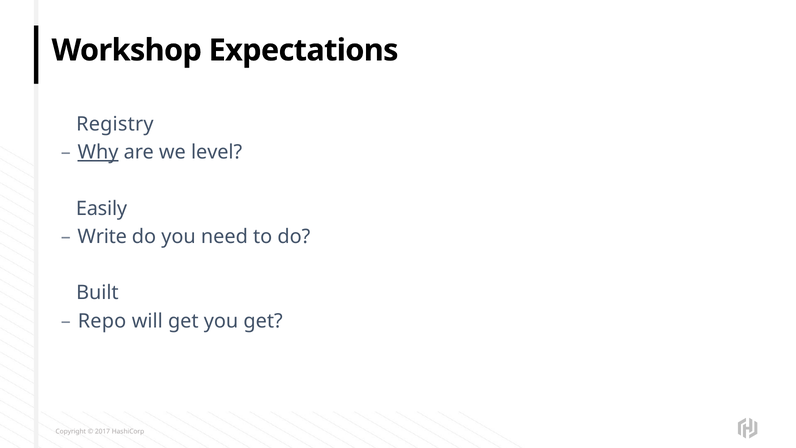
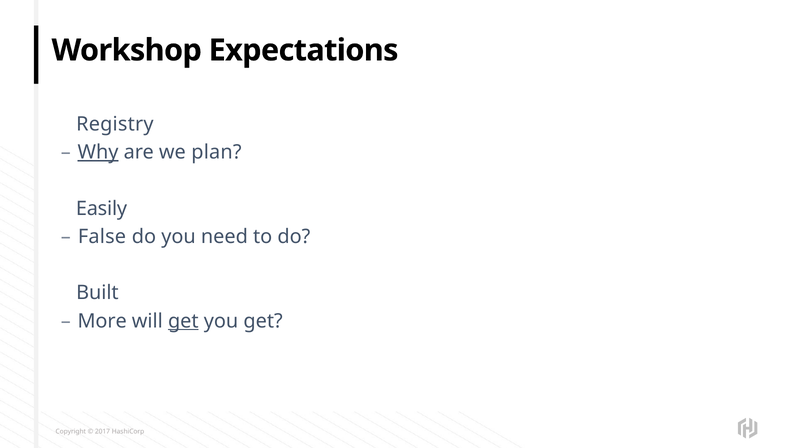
level: level -> plan
Write: Write -> False
Repo: Repo -> More
get at (183, 321) underline: none -> present
